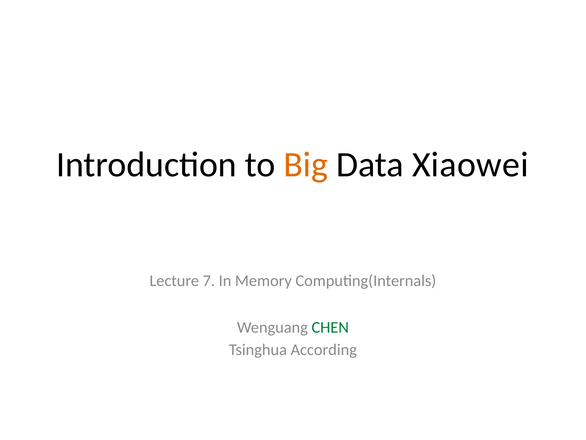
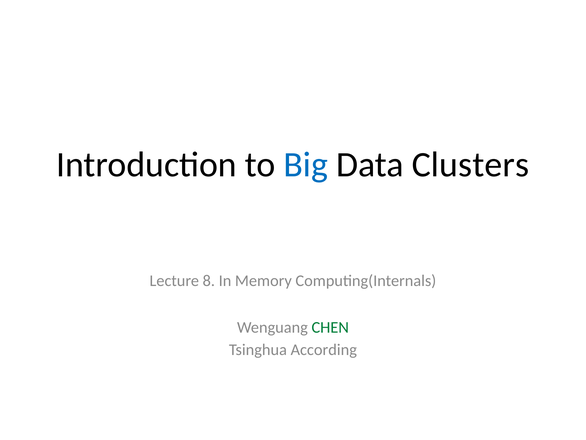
Big colour: orange -> blue
Xiaowei: Xiaowei -> Clusters
7: 7 -> 8
